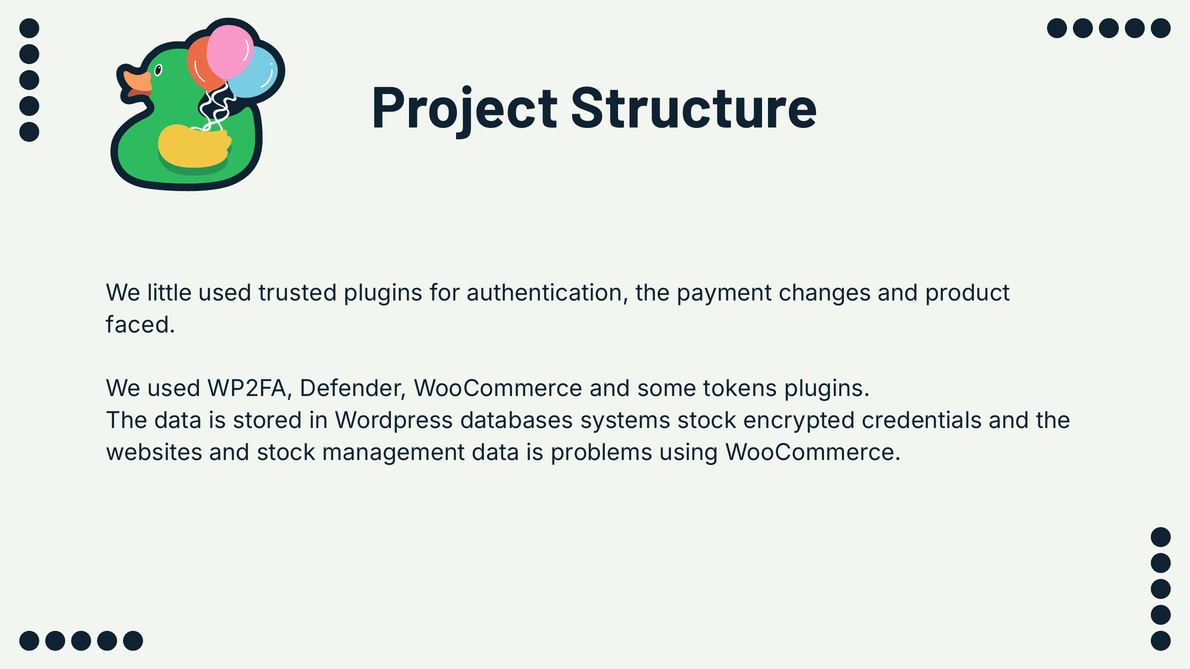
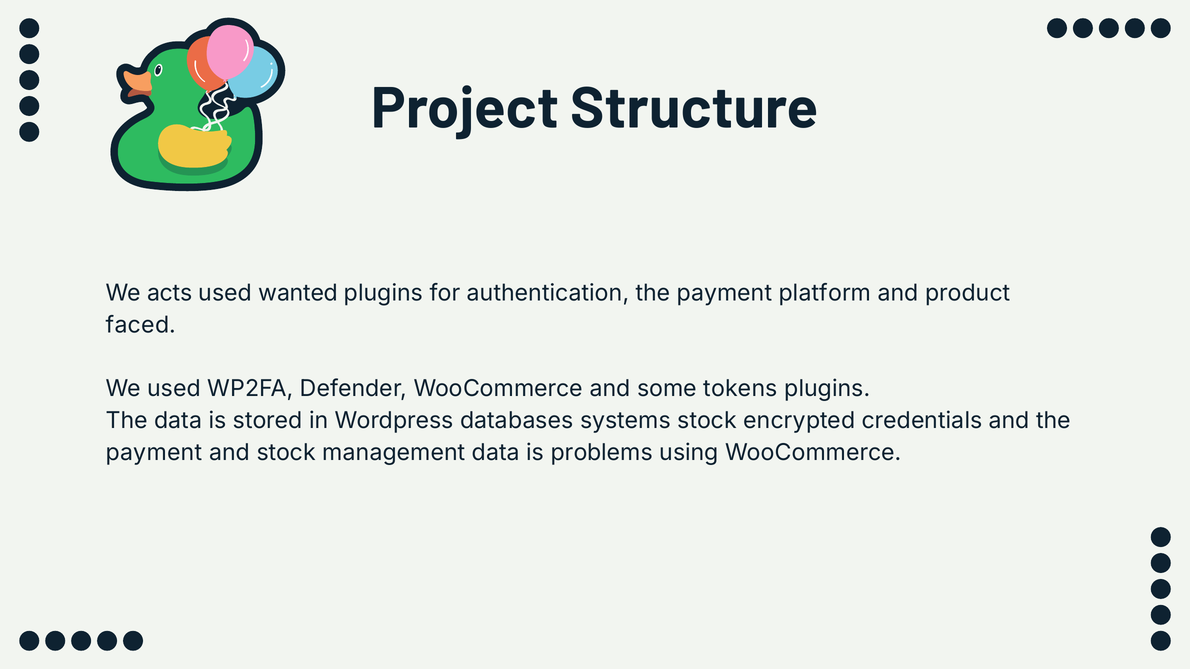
little: little -> acts
trusted: trusted -> wanted
changes: changes -> platform
websites at (154, 453): websites -> payment
